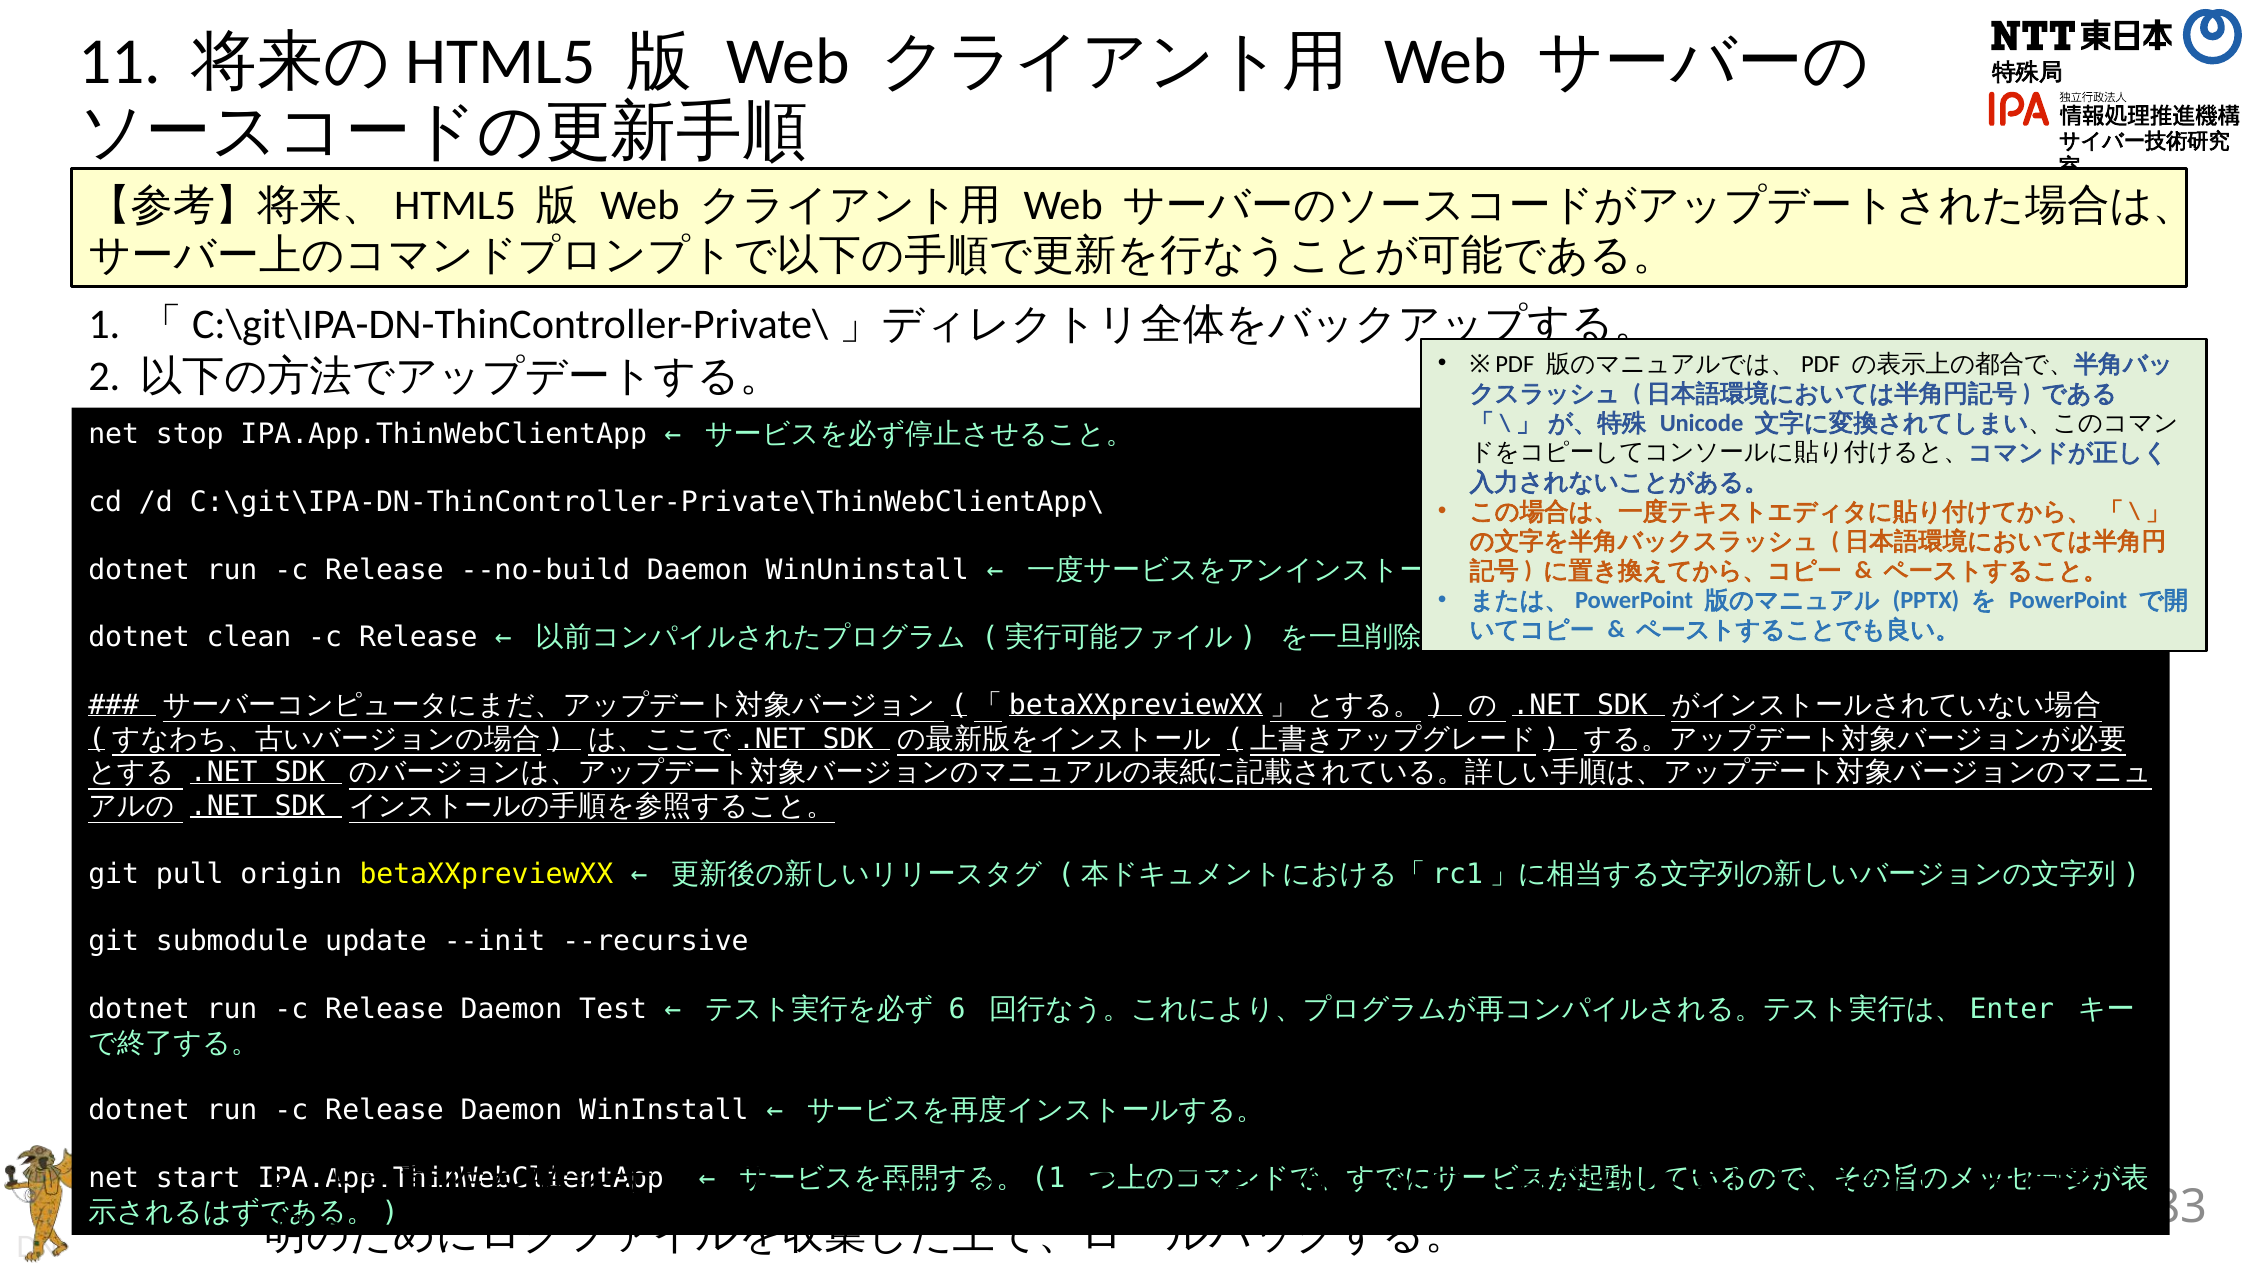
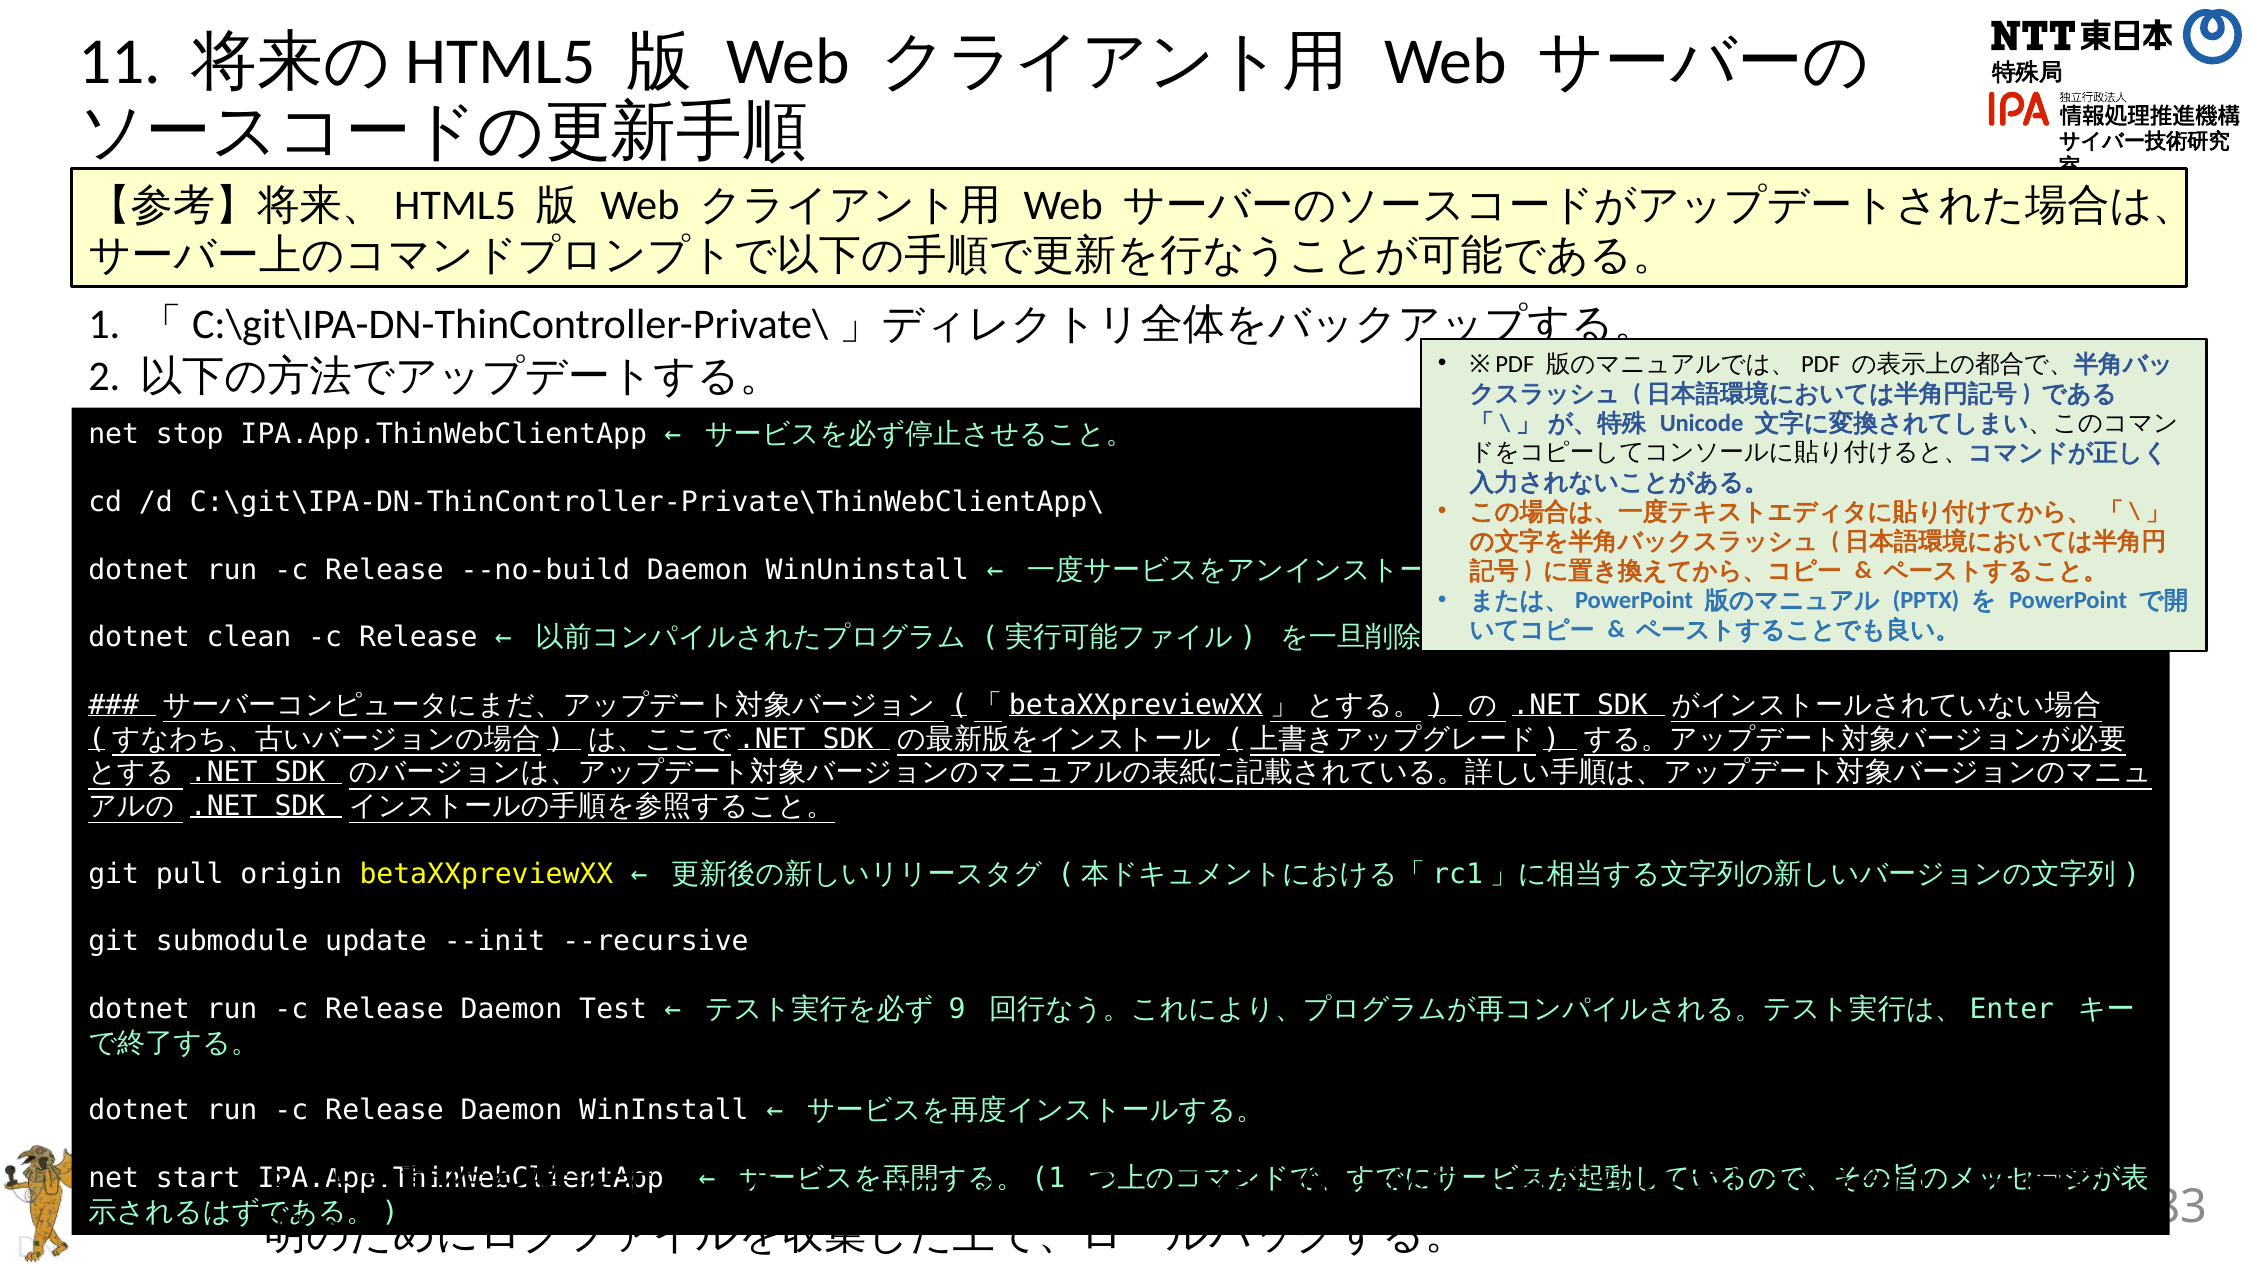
6: 6 -> 9
